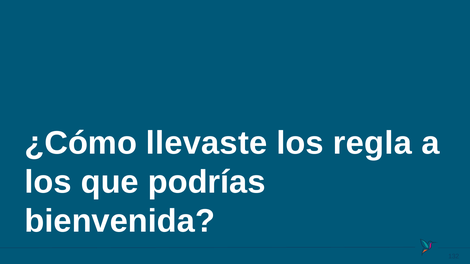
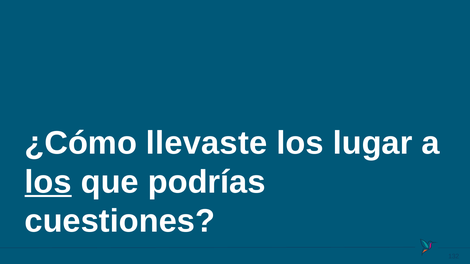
regla: regla -> lugar
los at (48, 182) underline: none -> present
bienvenida: bienvenida -> cuestiones
